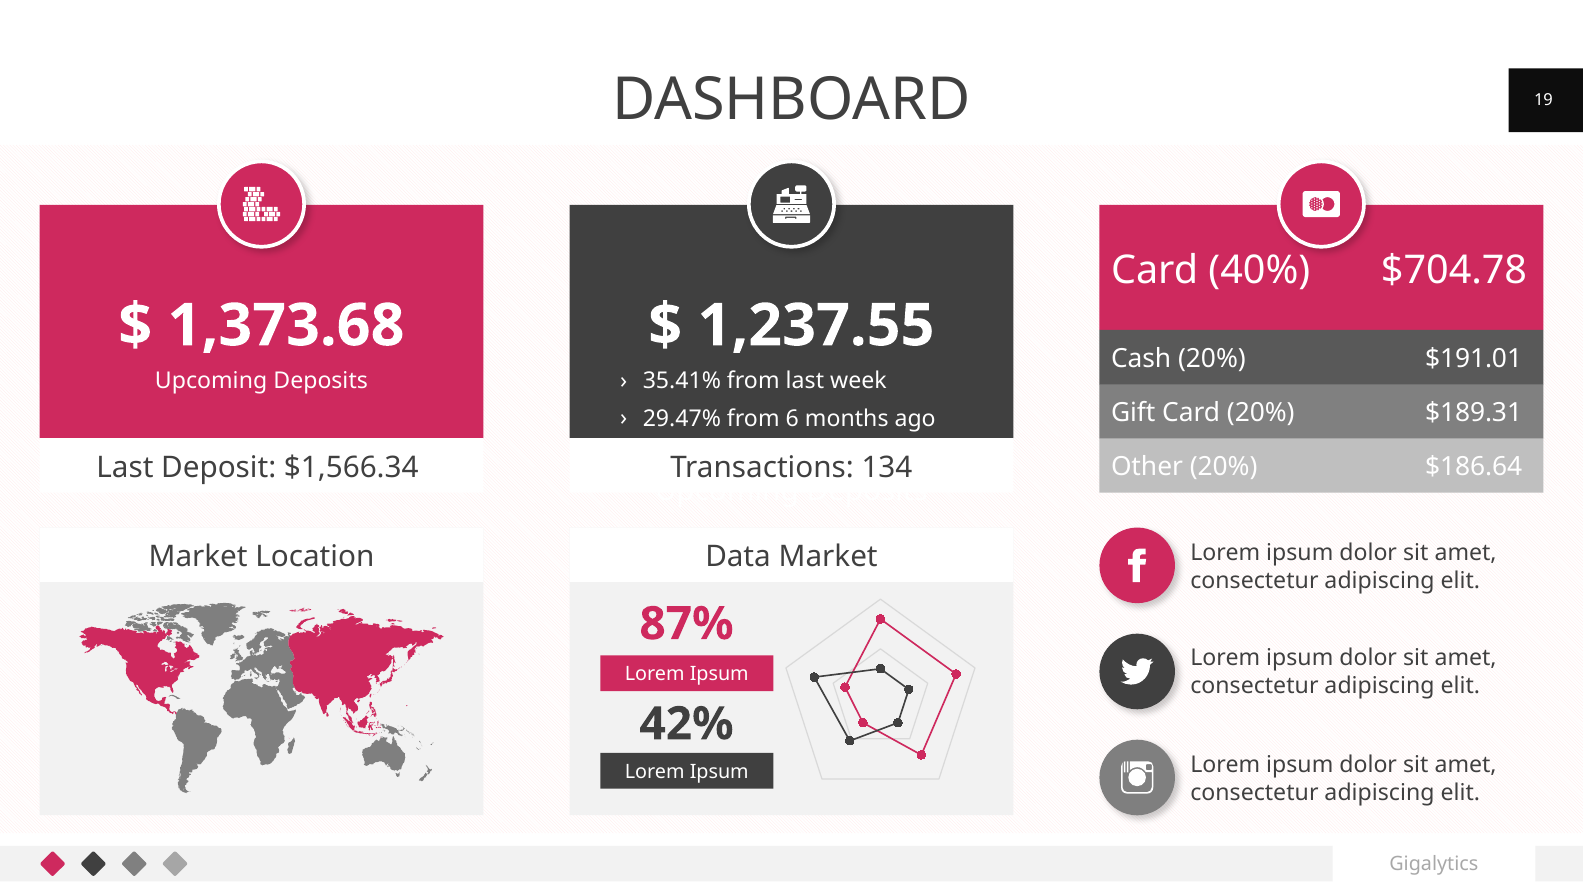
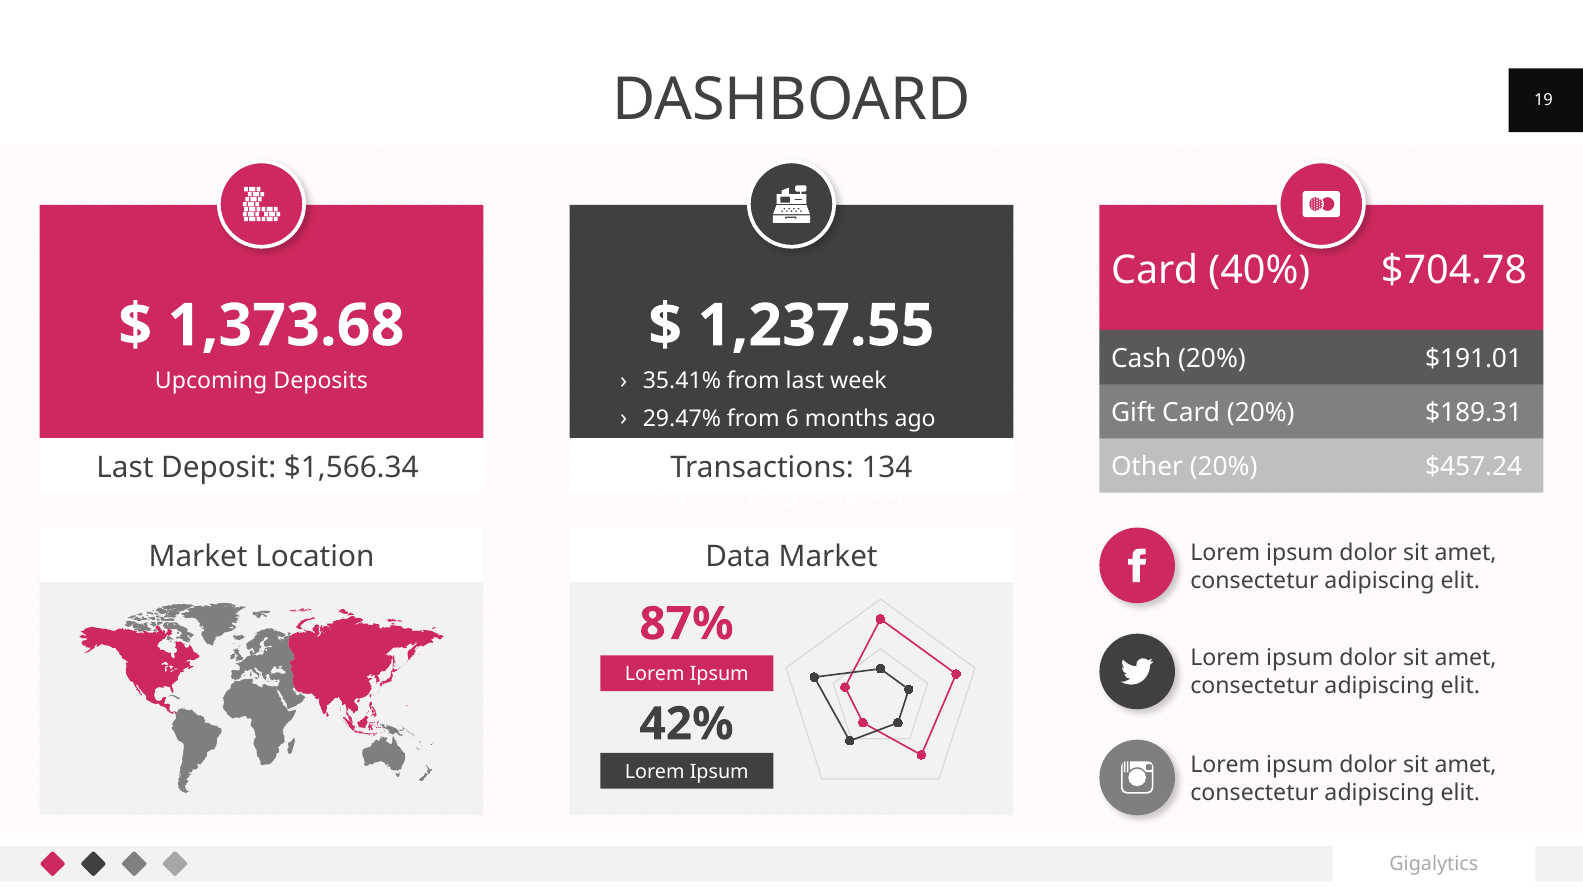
$186.64: $186.64 -> $457.24
